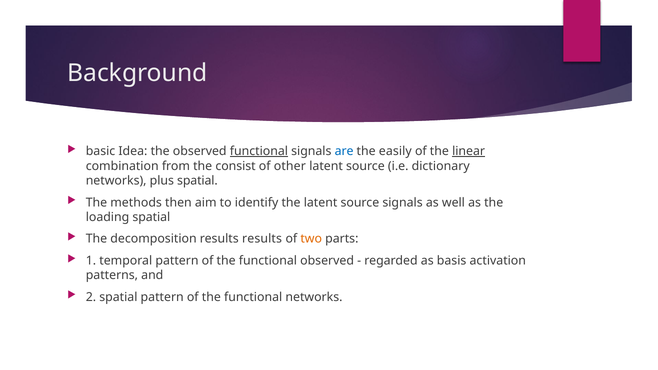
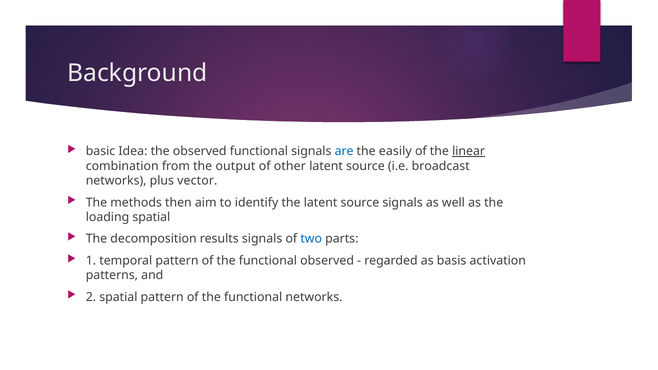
functional at (259, 151) underline: present -> none
consist: consist -> output
dictionary: dictionary -> broadcast
plus spatial: spatial -> vector
results results: results -> signals
two colour: orange -> blue
